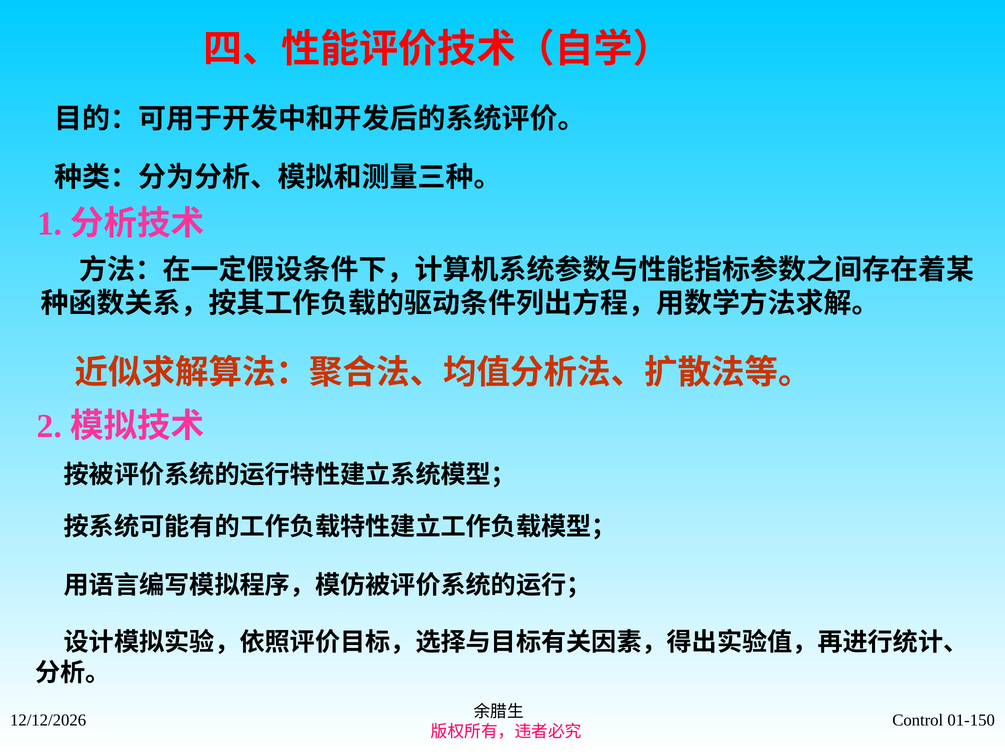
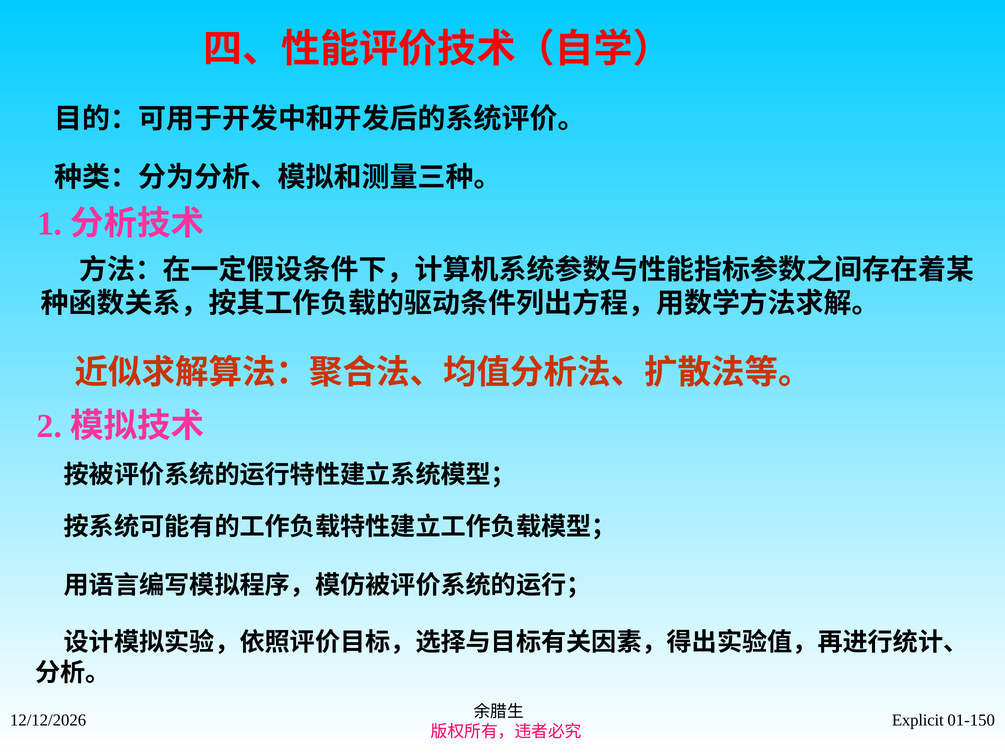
Control: Control -> Explicit
